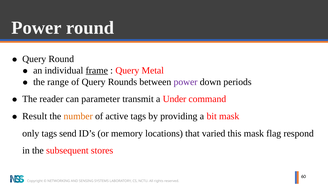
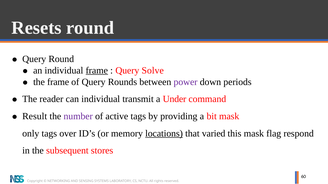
Power at (37, 28): Power -> Resets
Metal: Metal -> Solve
the range: range -> frame
can parameter: parameter -> individual
number colour: orange -> purple
send: send -> over
locations underline: none -> present
